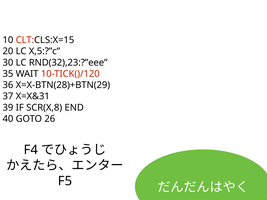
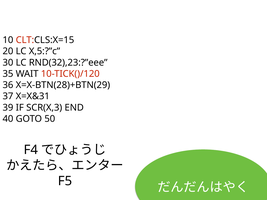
SCR(X,8: SCR(X,8 -> SCR(X,3
26: 26 -> 50
